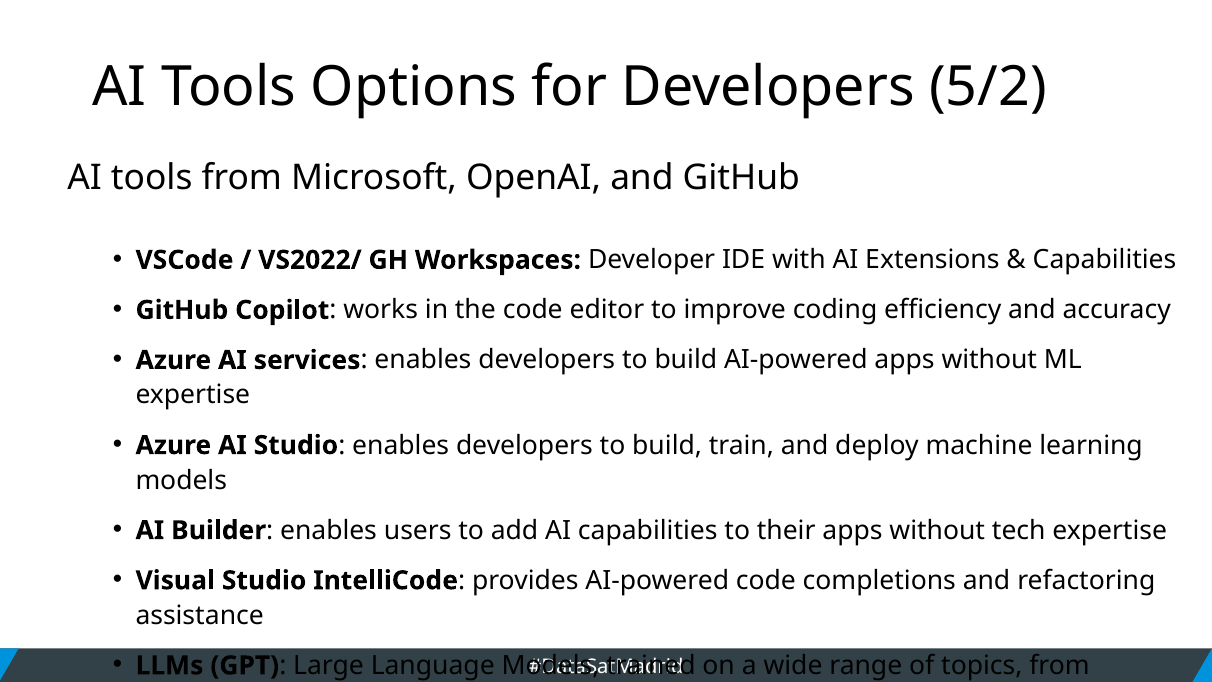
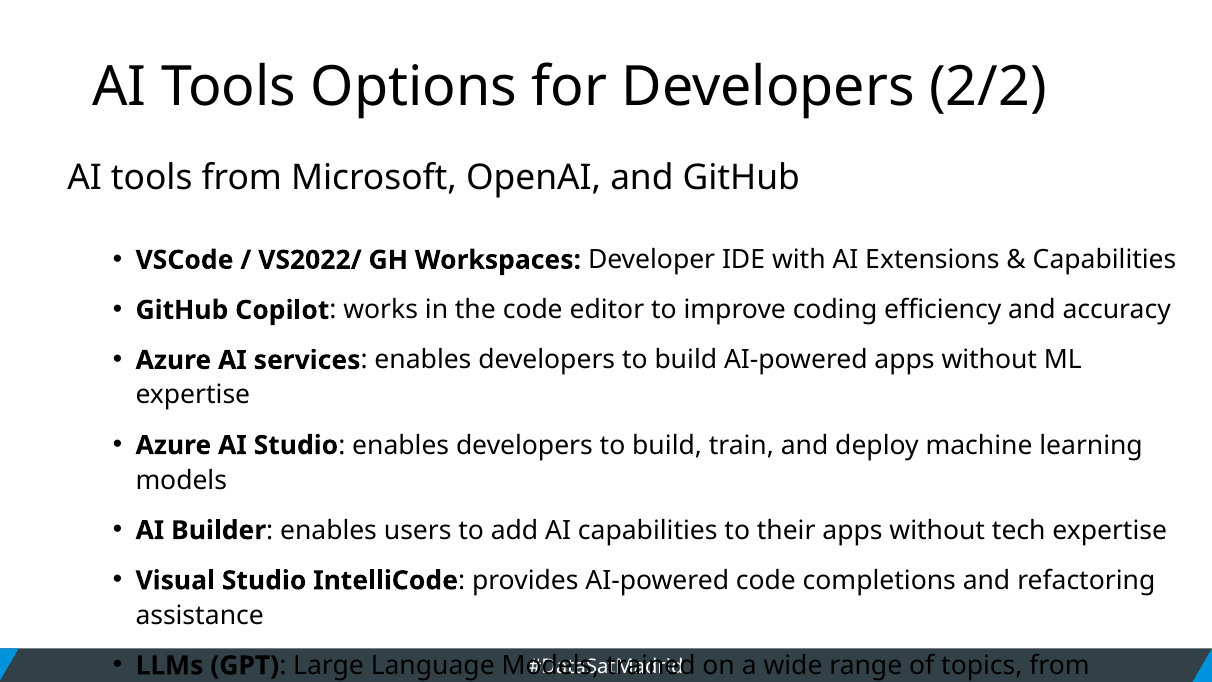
5/2: 5/2 -> 2/2
